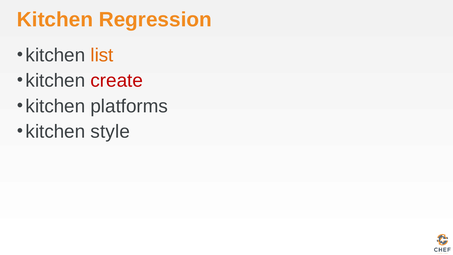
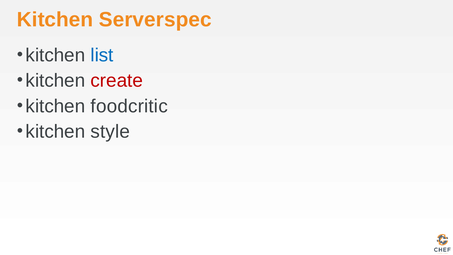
Regression: Regression -> Serverspec
list colour: orange -> blue
platforms: platforms -> foodcritic
